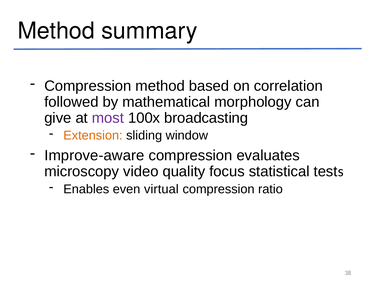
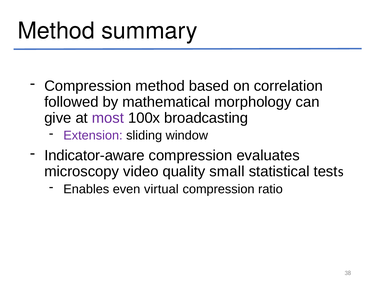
Extension colour: orange -> purple
Improve-aware: Improve-aware -> Indicator-aware
focus: focus -> small
